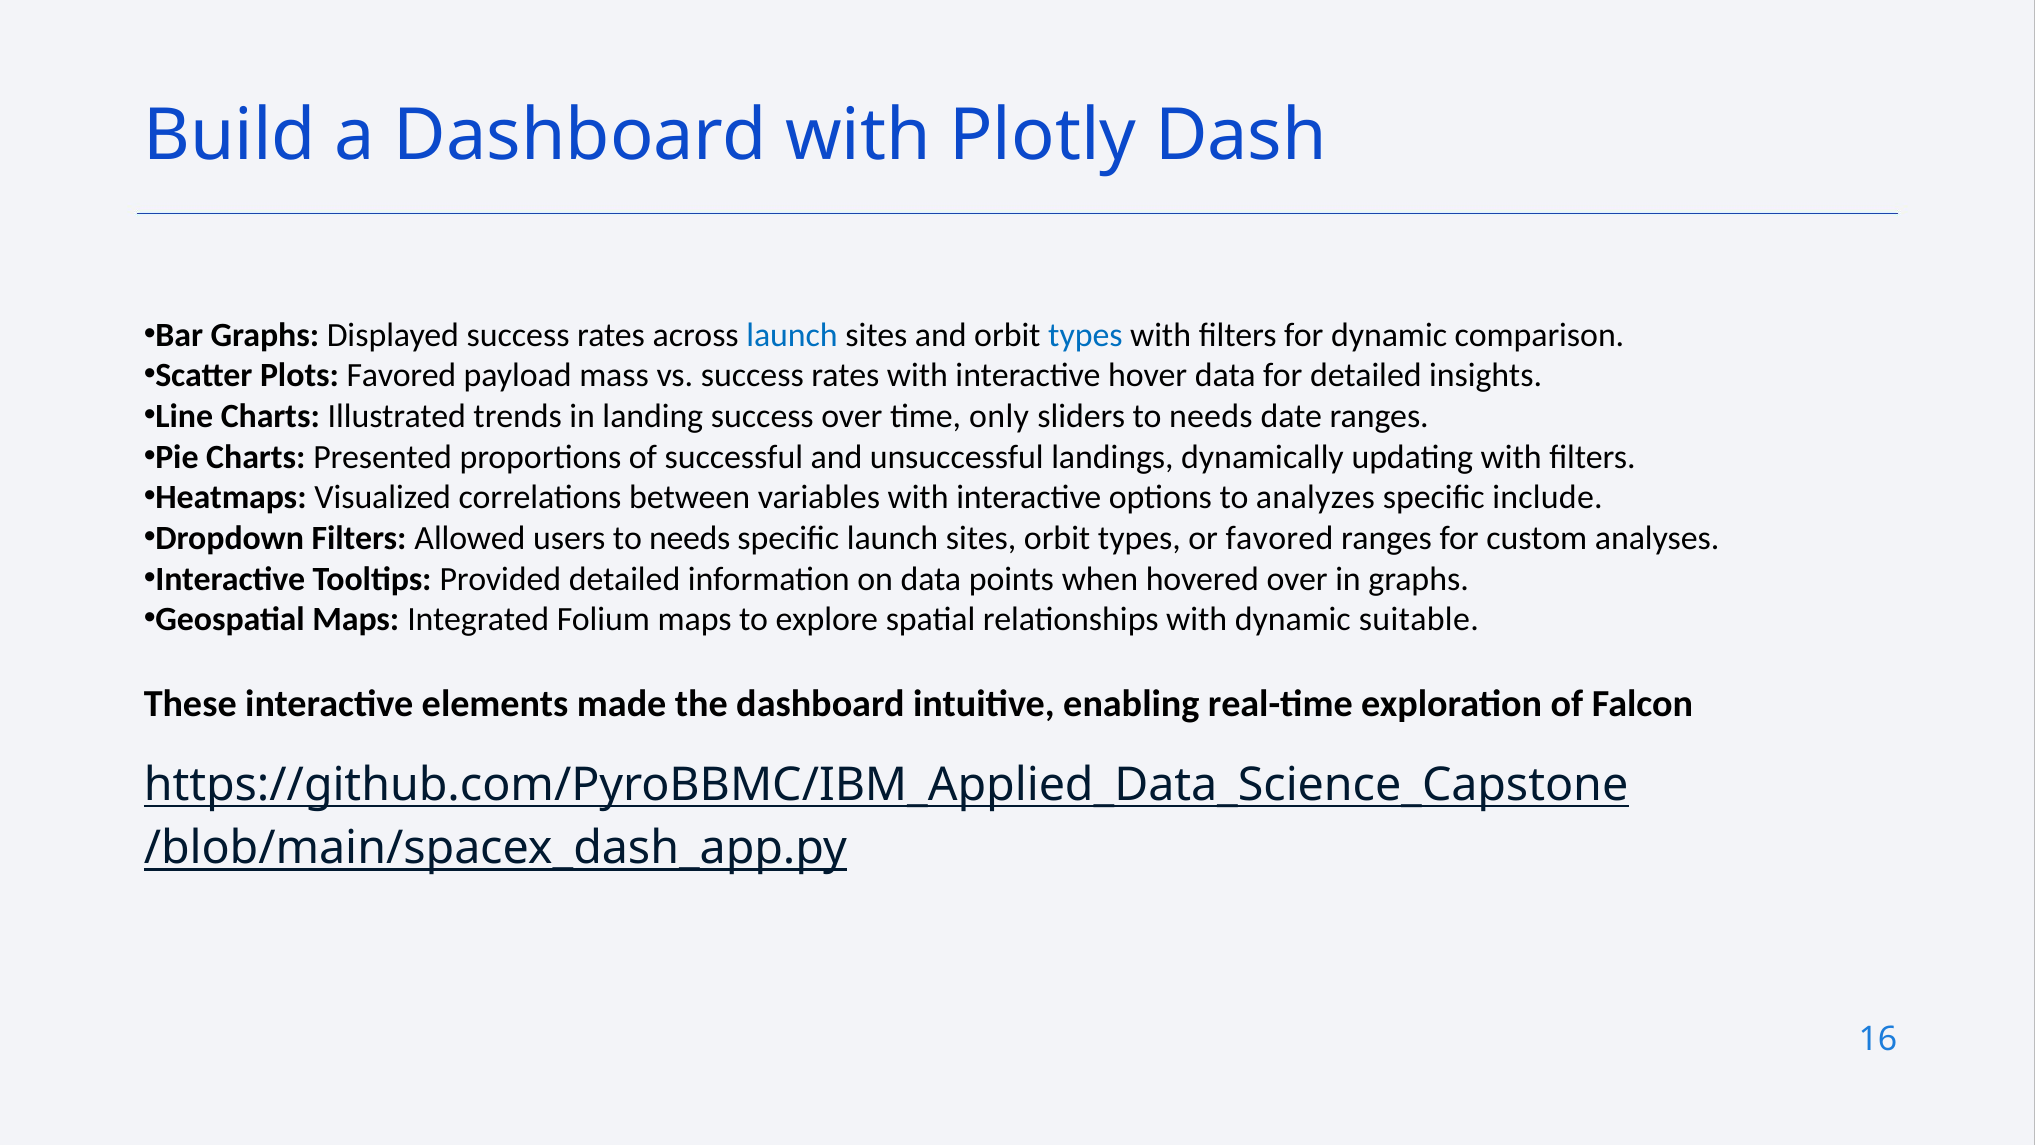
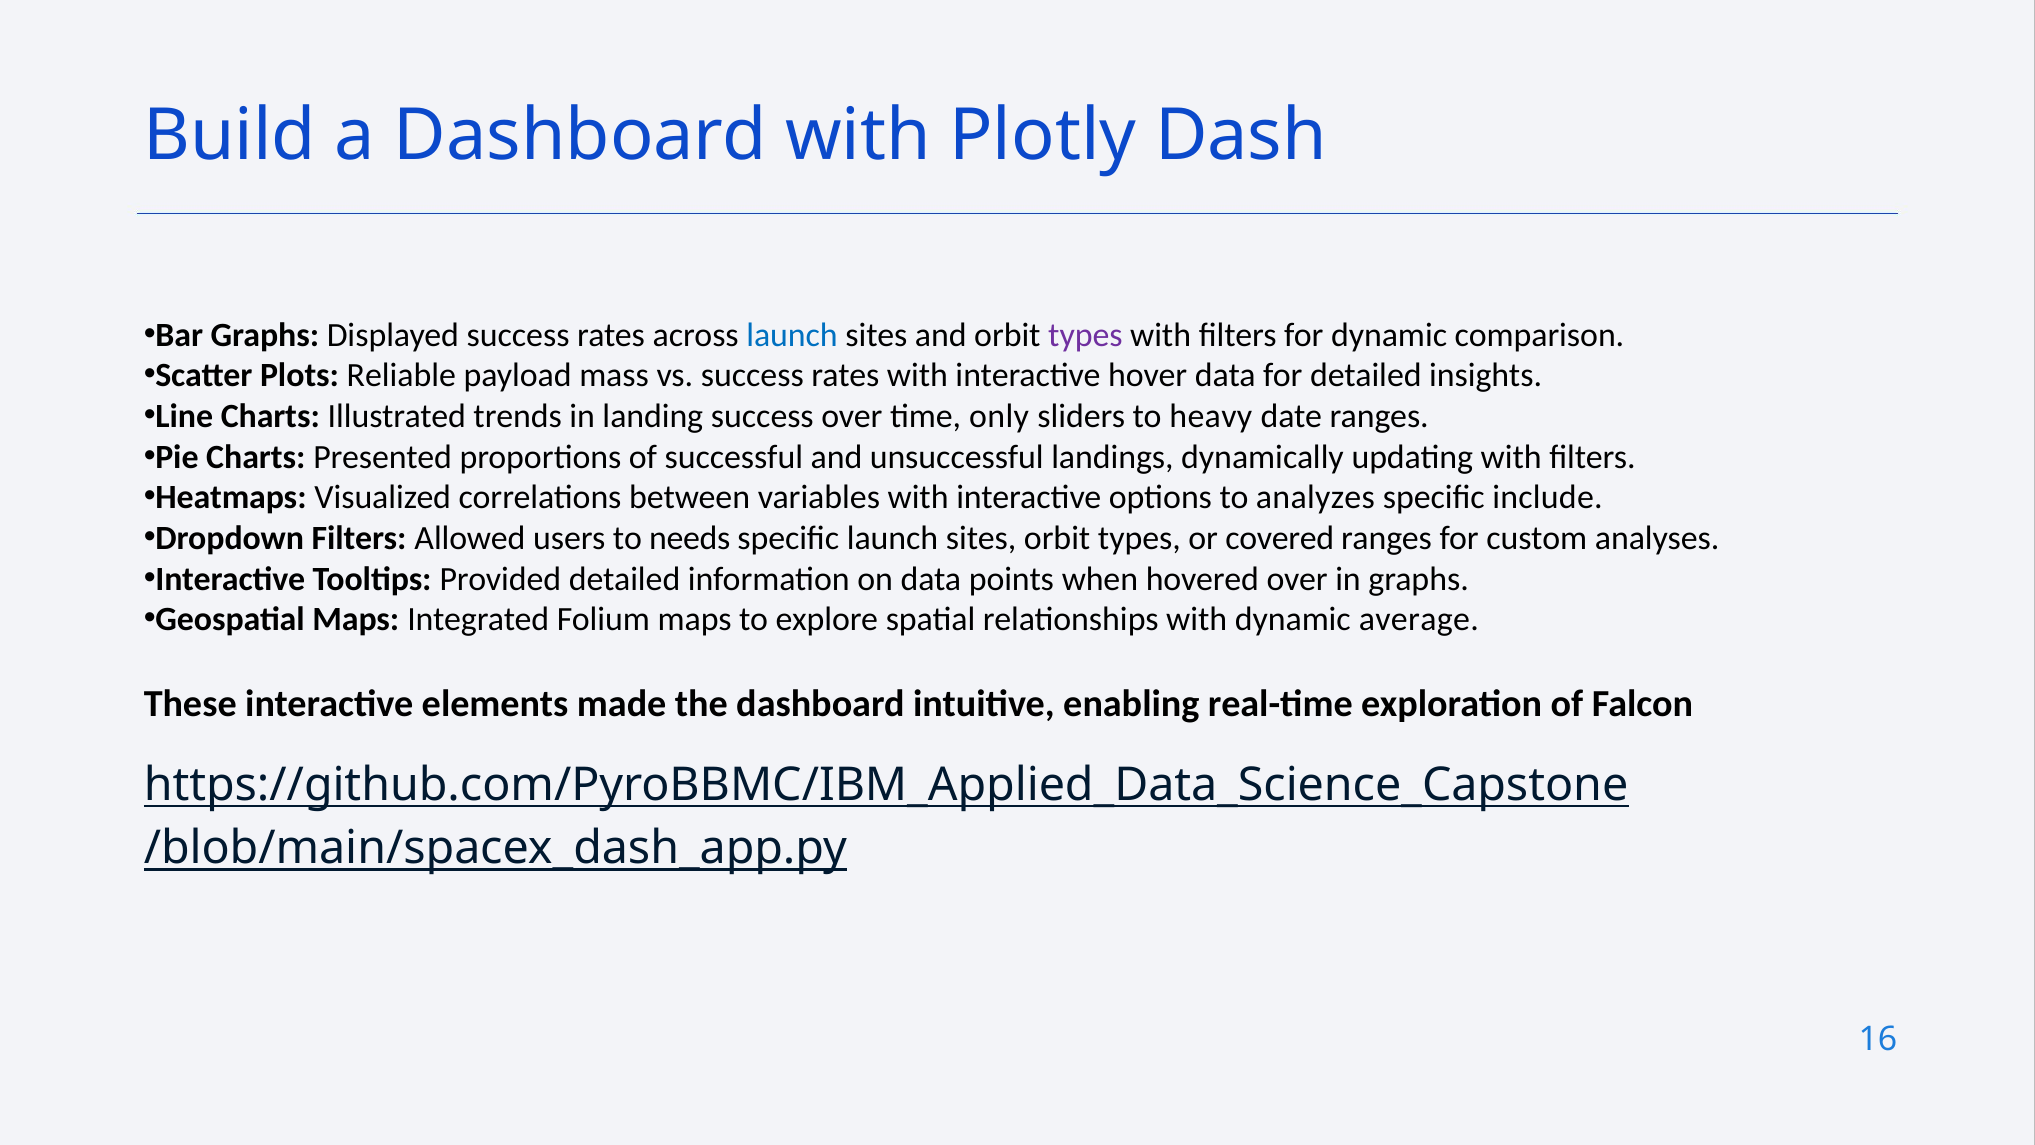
types at (1085, 335) colour: blue -> purple
Plots Favored: Favored -> Reliable
sliders to needs: needs -> heavy
or favored: favored -> covered
suitable: suitable -> average
